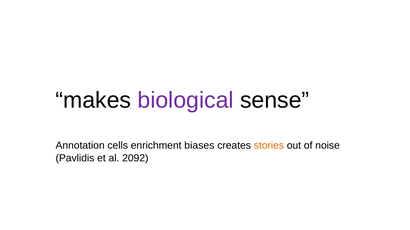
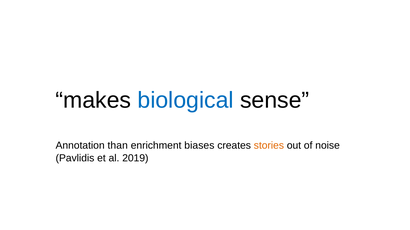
biological colour: purple -> blue
cells: cells -> than
2092: 2092 -> 2019
